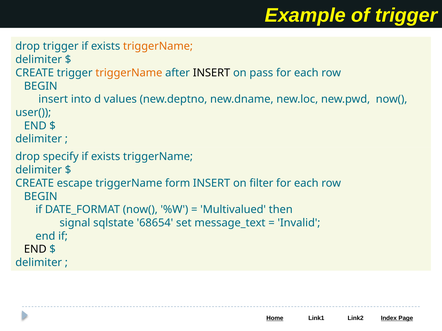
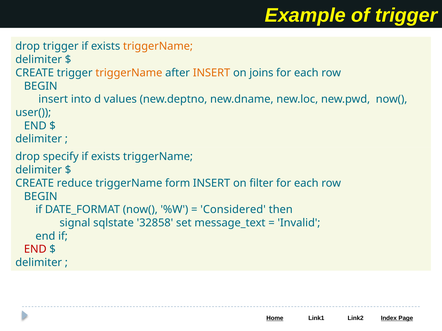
INSERT at (212, 73) colour: black -> orange
pass: pass -> joins
escape: escape -> reduce
Multivalued: Multivalued -> Considered
68654: 68654 -> 32858
END at (35, 250) colour: black -> red
